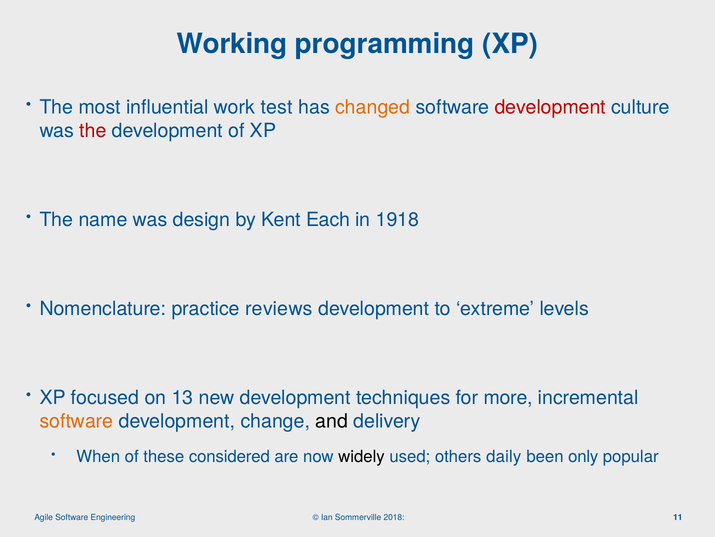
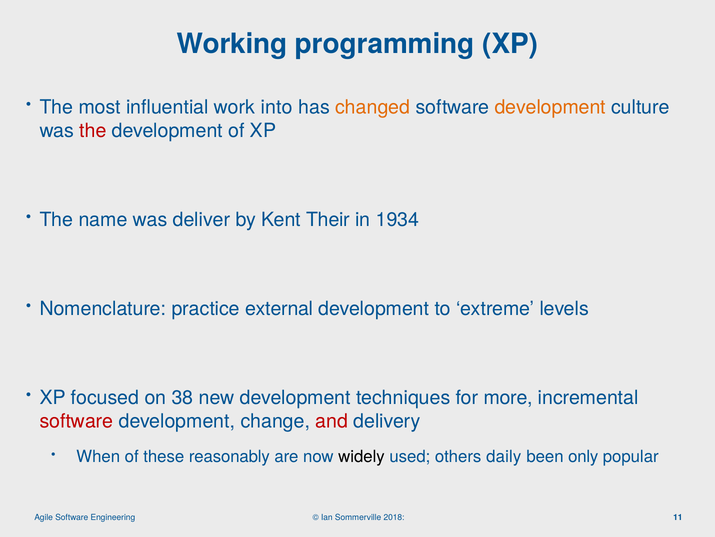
test: test -> into
development at (550, 107) colour: red -> orange
design: design -> deliver
Each: Each -> Their
1918: 1918 -> 1934
reviews: reviews -> external
13: 13 -> 38
software at (76, 421) colour: orange -> red
and colour: black -> red
considered: considered -> reasonably
